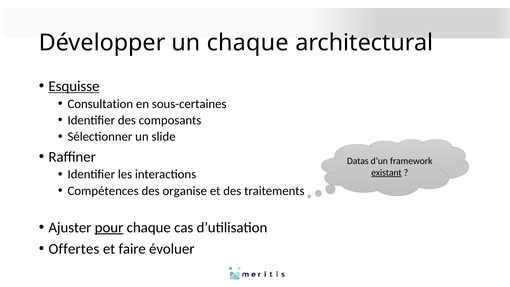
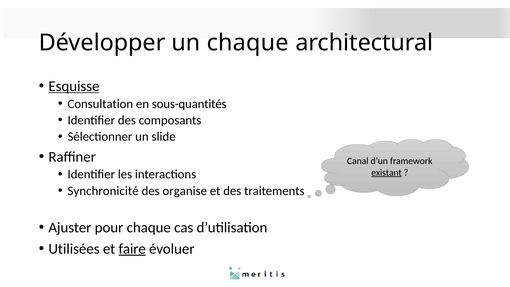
sous-certaines: sous-certaines -> sous-quantités
Datas: Datas -> Canal
Compétences: Compétences -> Synchronicité
pour underline: present -> none
Offertes: Offertes -> Utilisées
faire underline: none -> present
